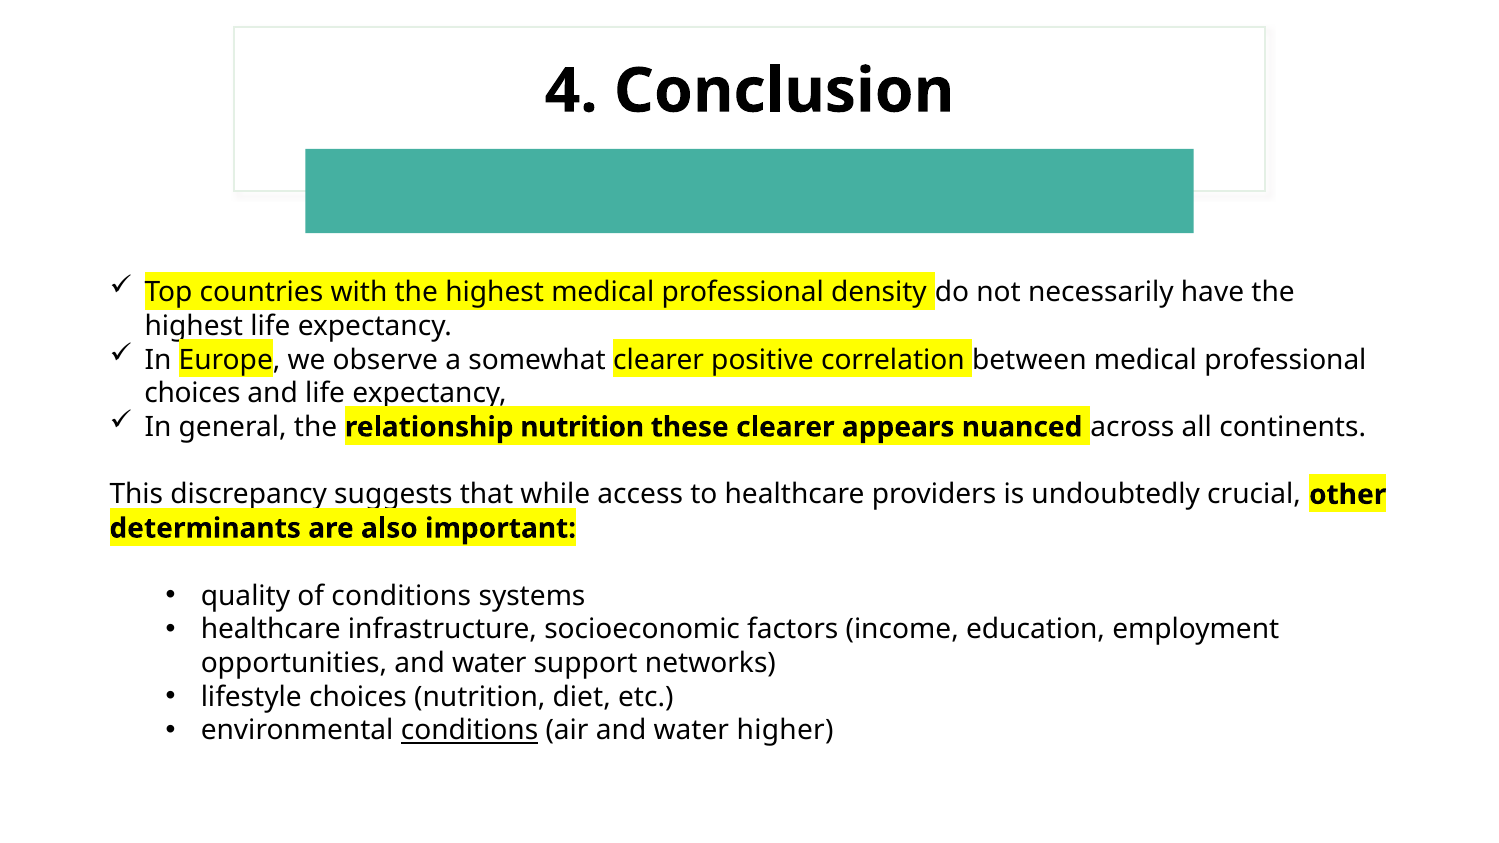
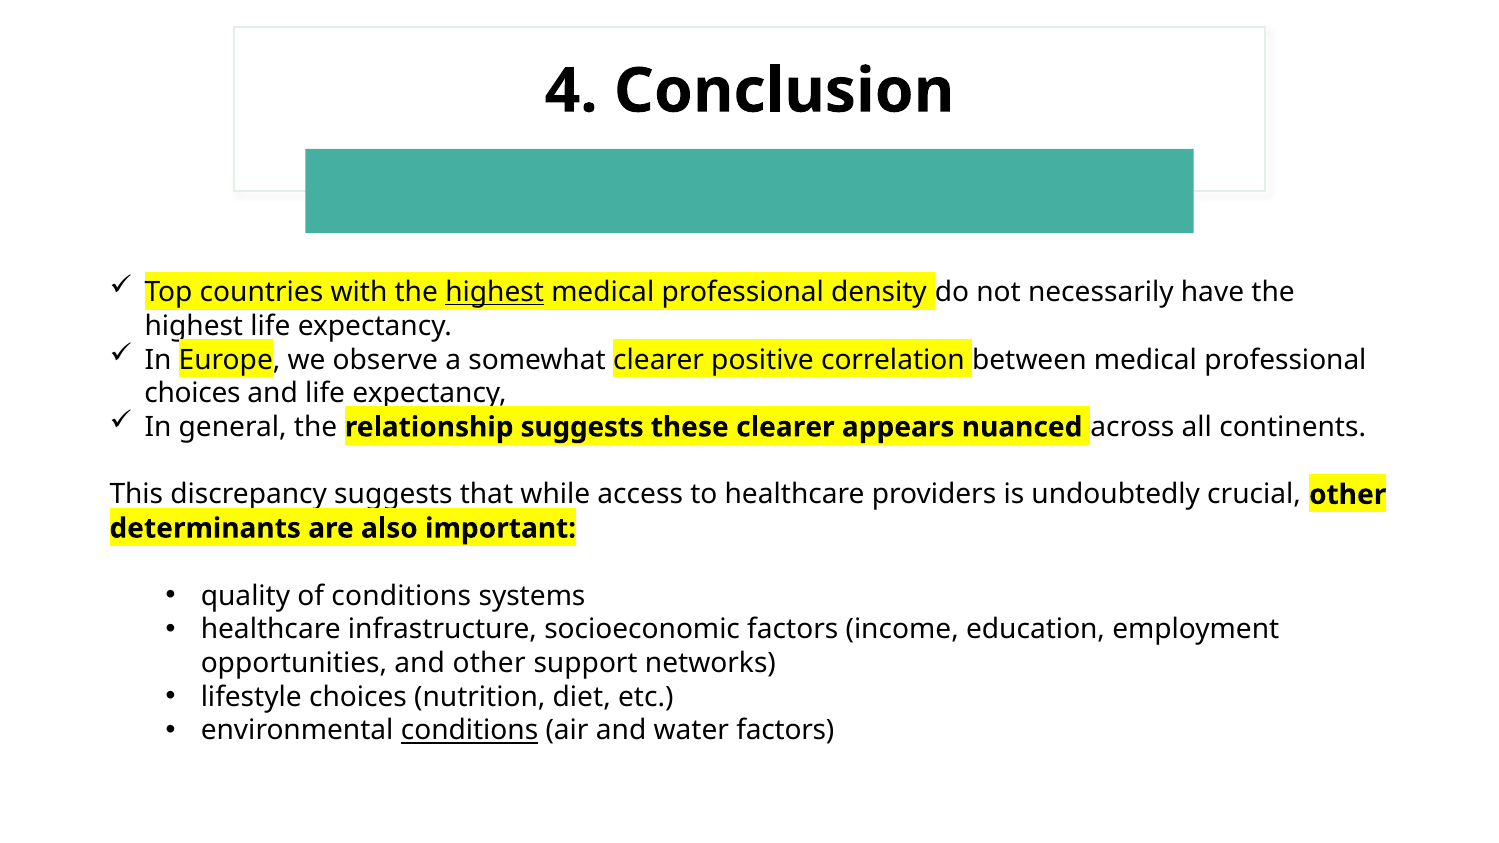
highest at (495, 292) underline: none -> present
relationship nutrition: nutrition -> suggests
opportunities and water: water -> other
water higher: higher -> factors
